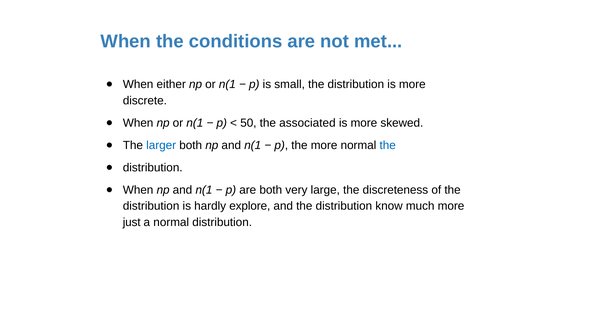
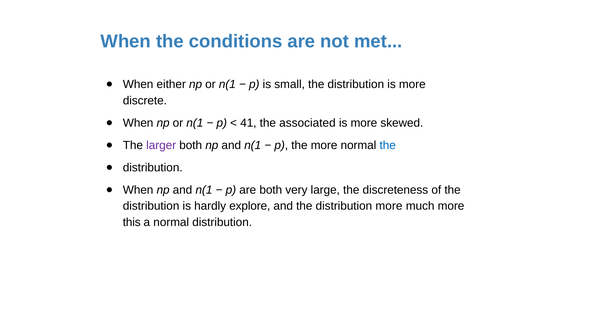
50: 50 -> 41
larger colour: blue -> purple
distribution know: know -> more
just: just -> this
